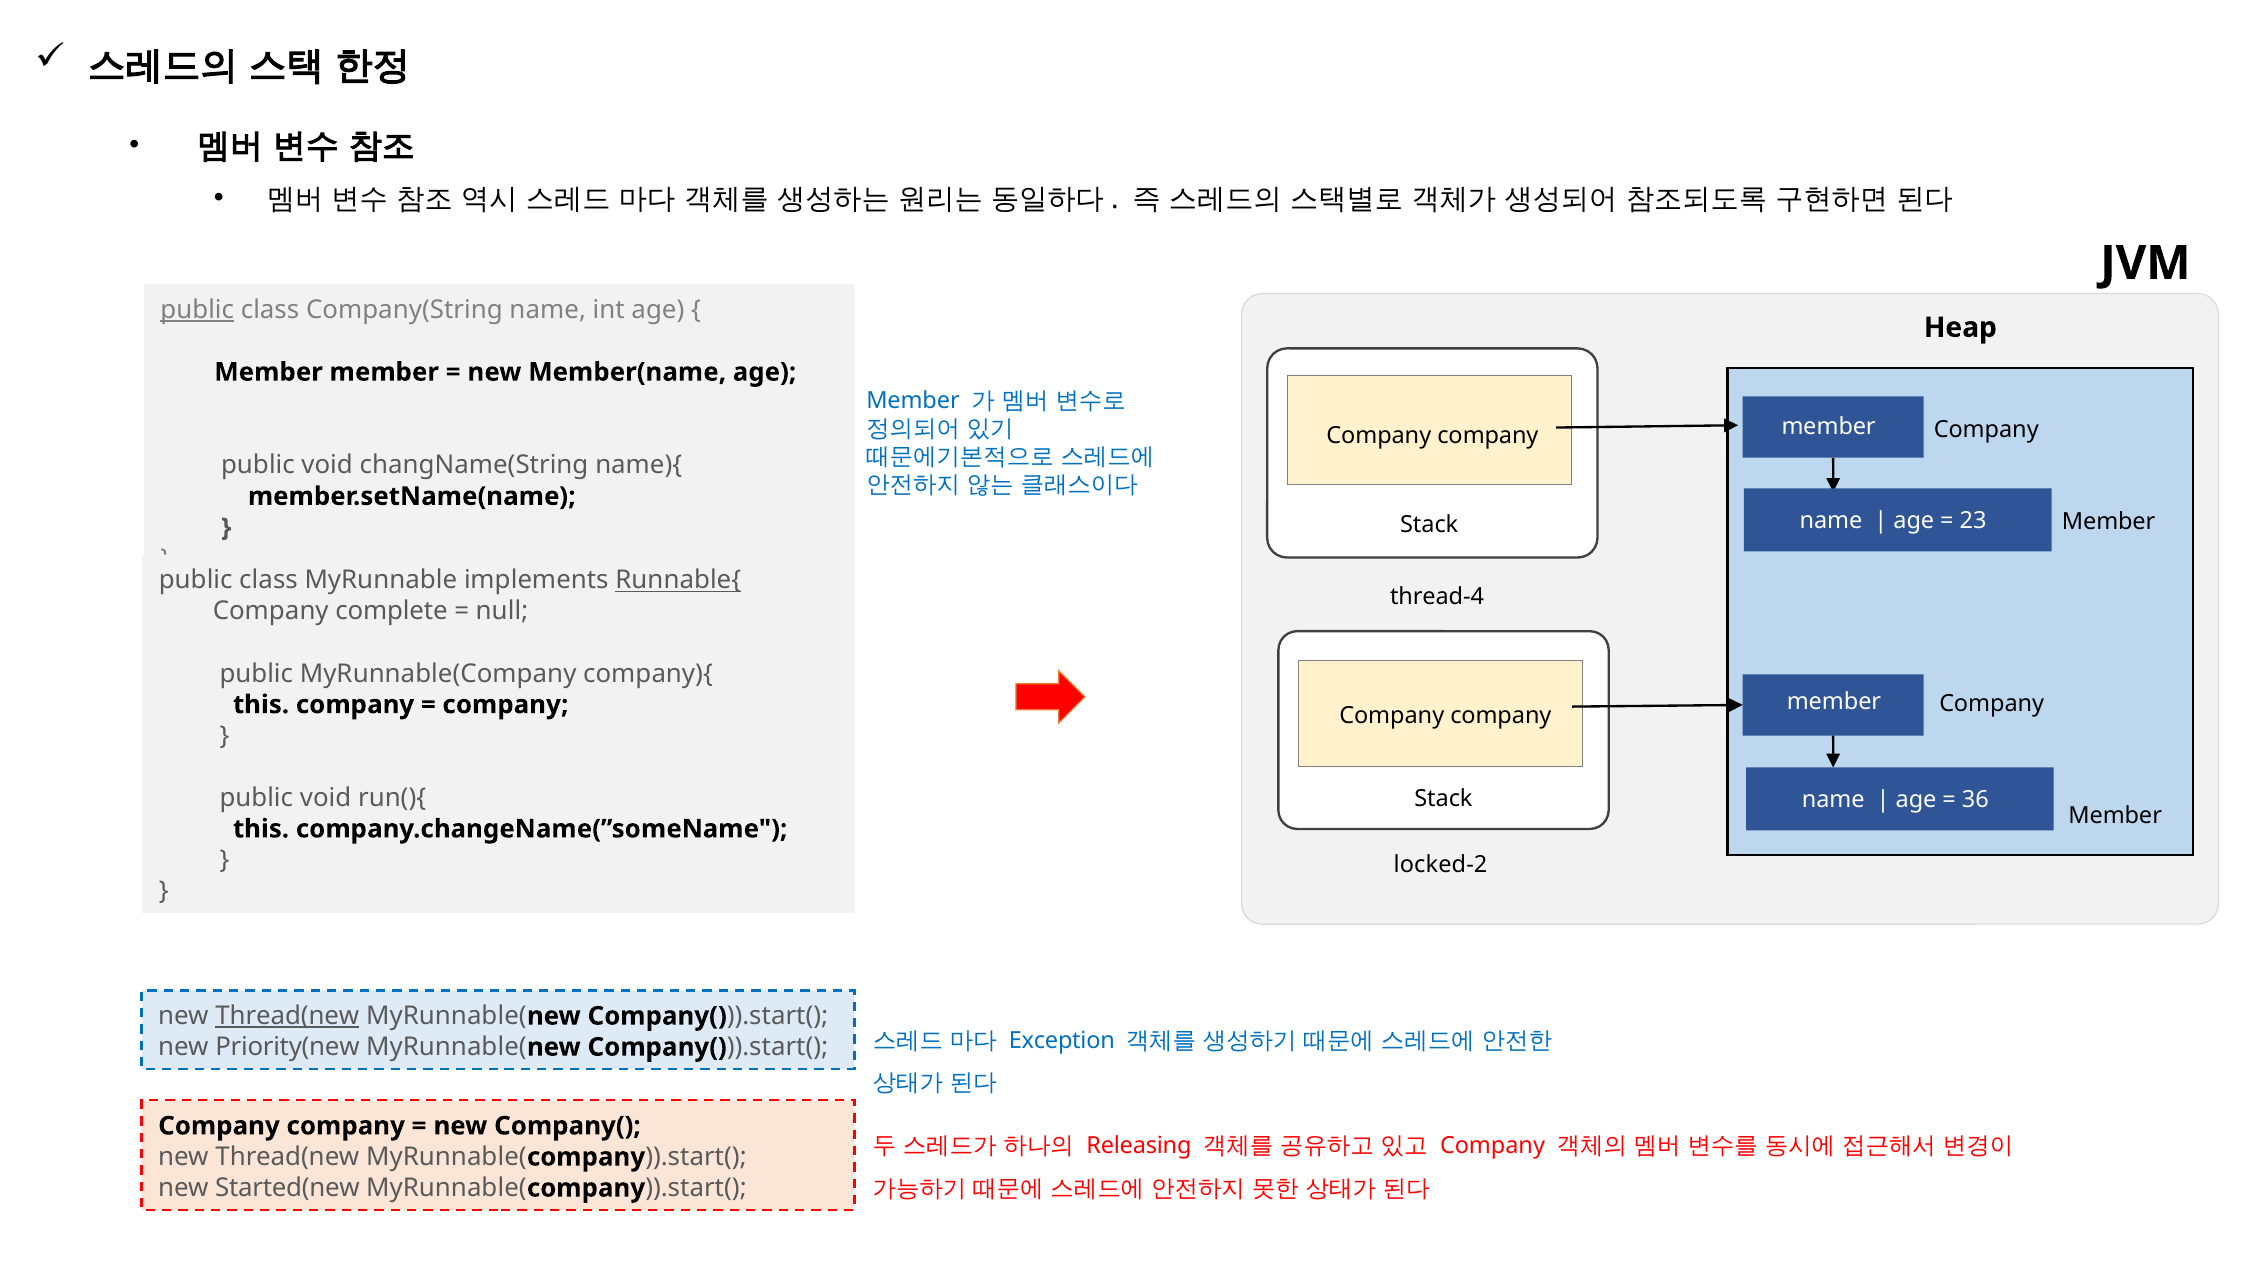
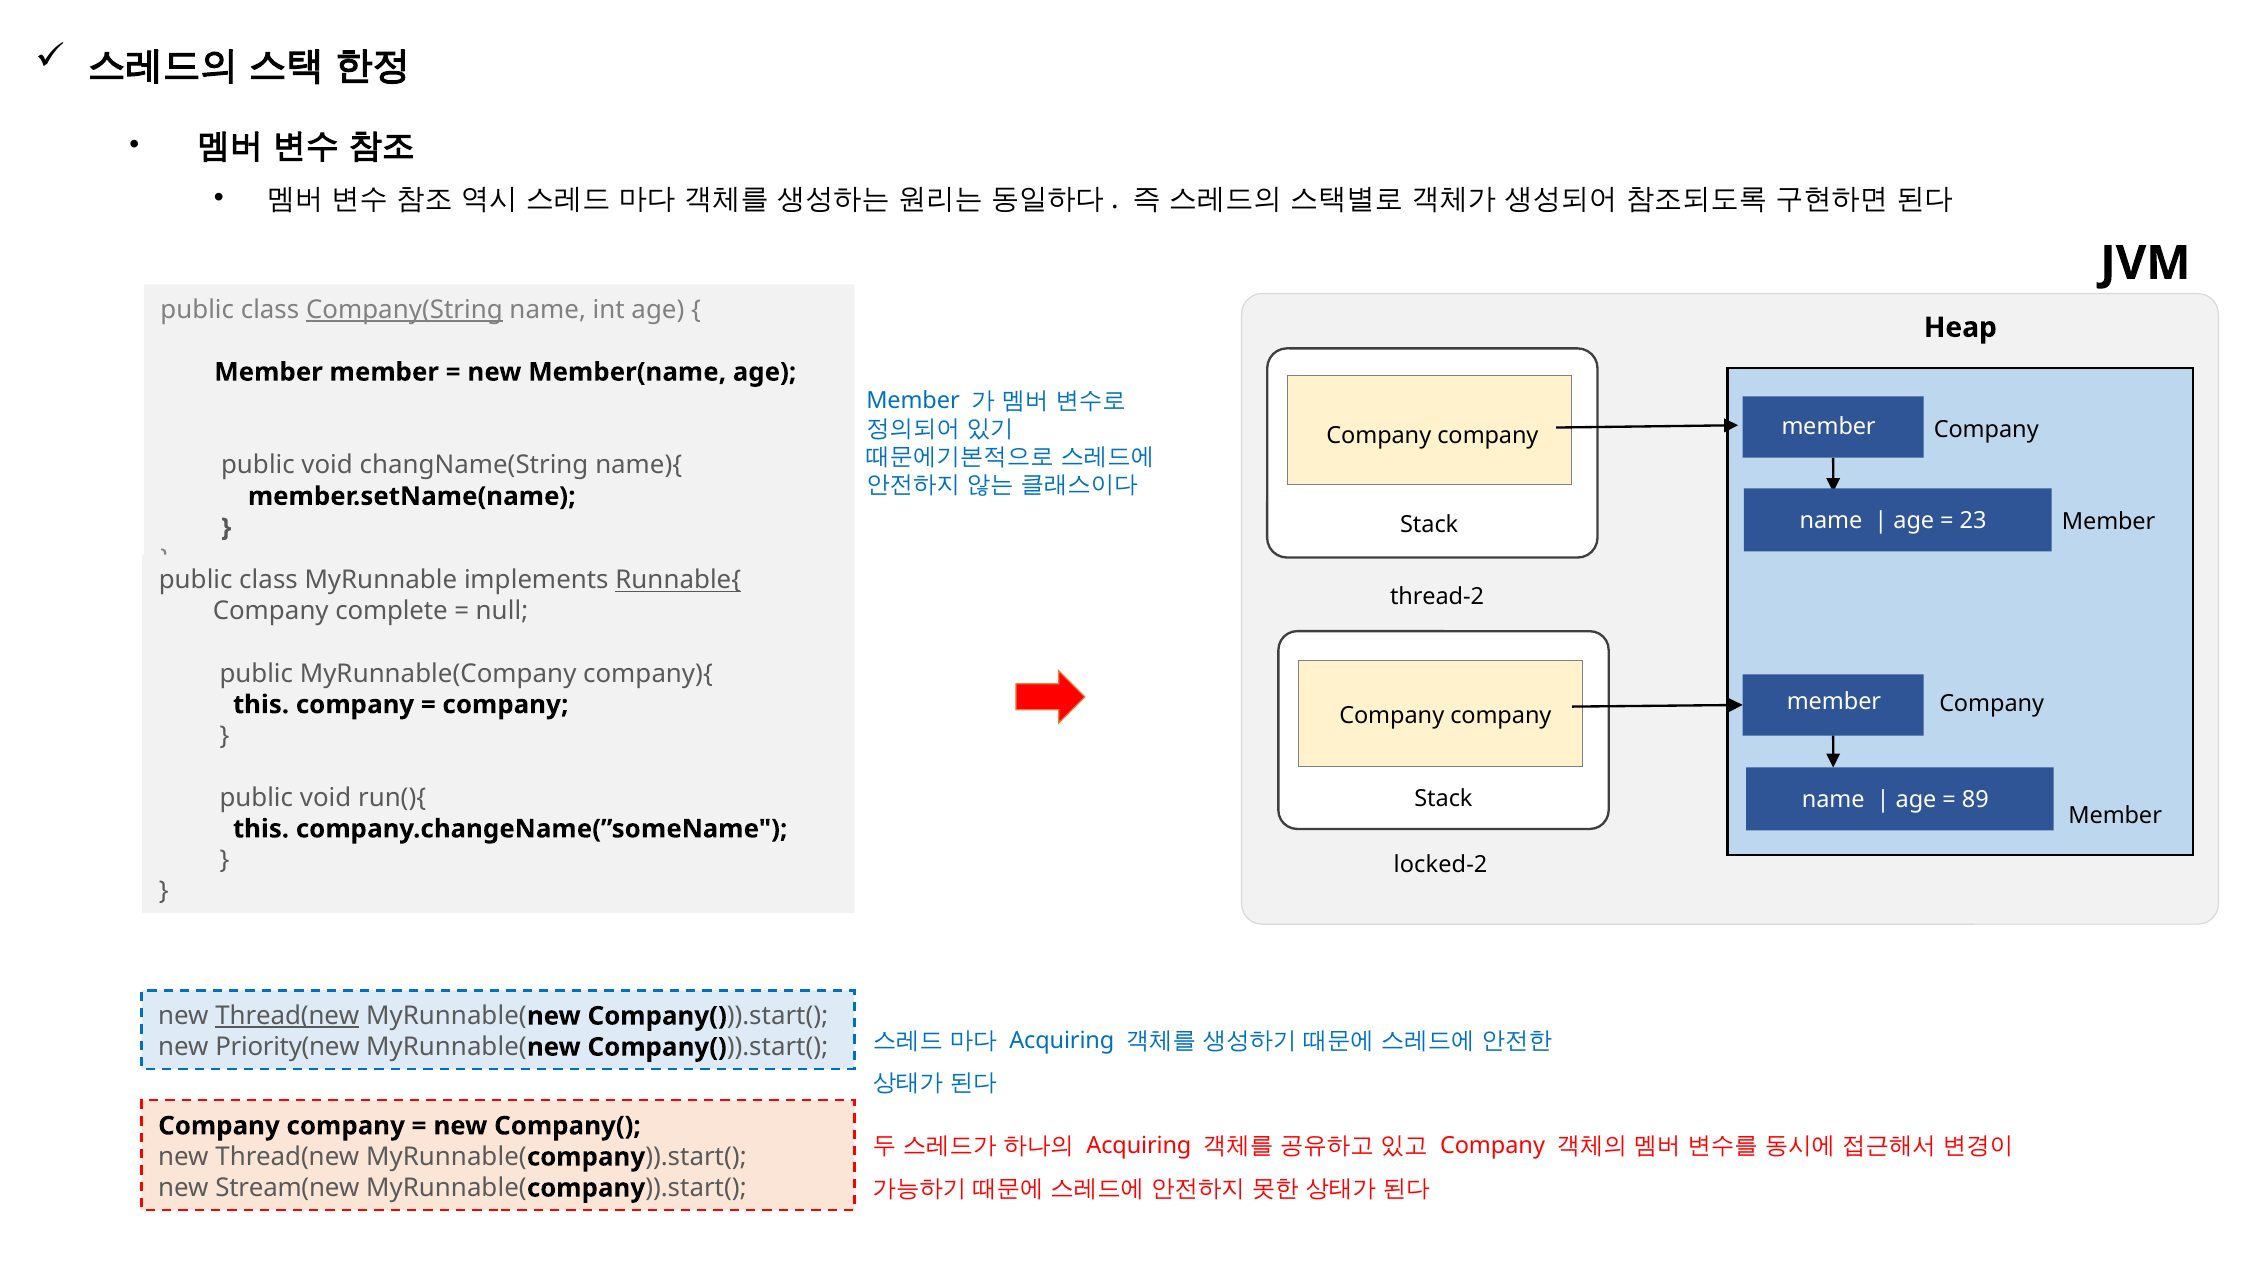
public at (197, 310) underline: present -> none
Company(String underline: none -> present
thread-4: thread-4 -> thread-2
36: 36 -> 89
Exception at (1062, 1040): Exception -> Acquiring
Releasing at (1139, 1146): Releasing -> Acquiring
Started(new: Started(new -> Stream(new
